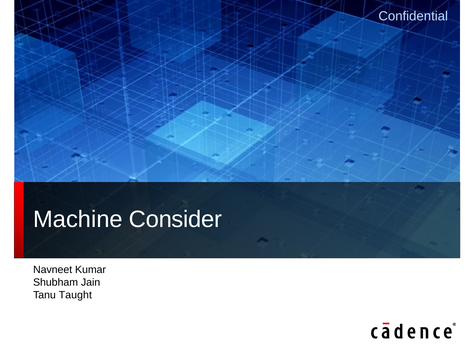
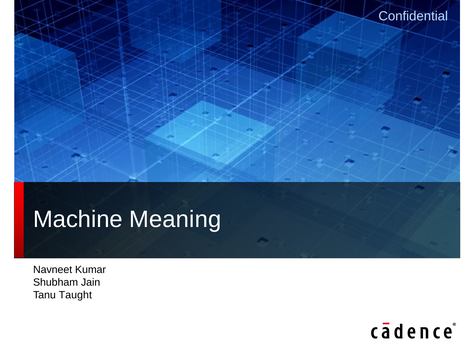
Consider: Consider -> Meaning
